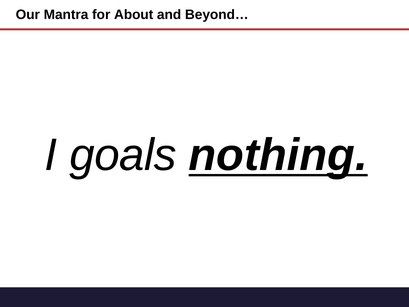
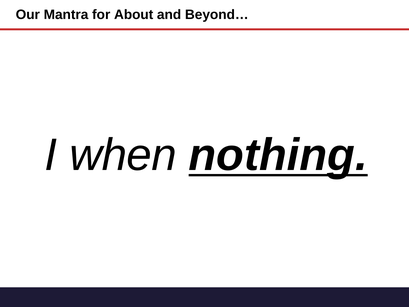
goals: goals -> when
